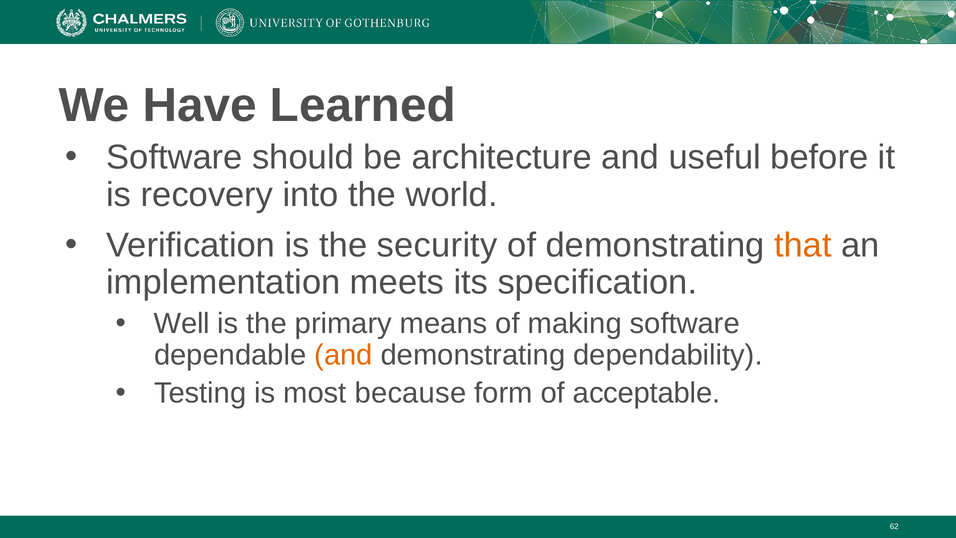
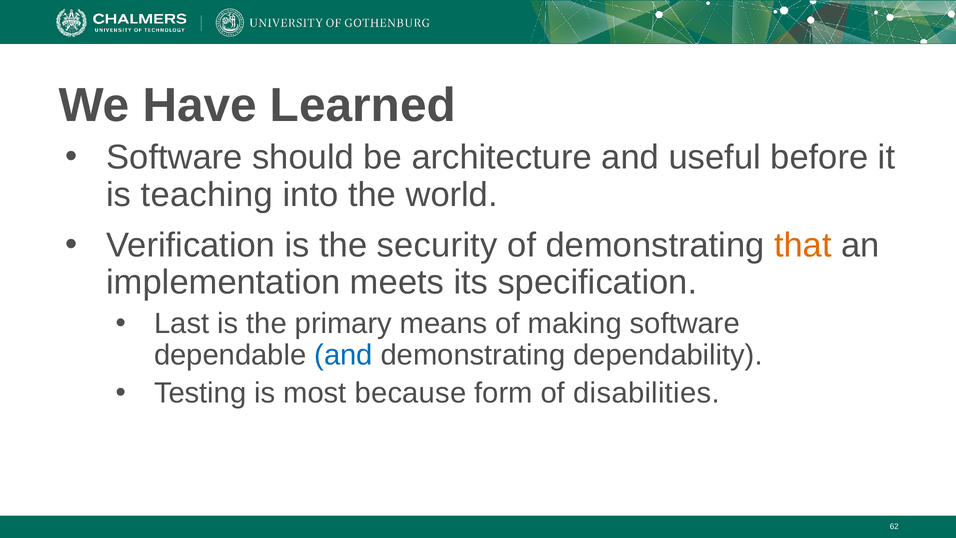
recovery: recovery -> teaching
Well: Well -> Last
and at (344, 355) colour: orange -> blue
acceptable: acceptable -> disabilities
